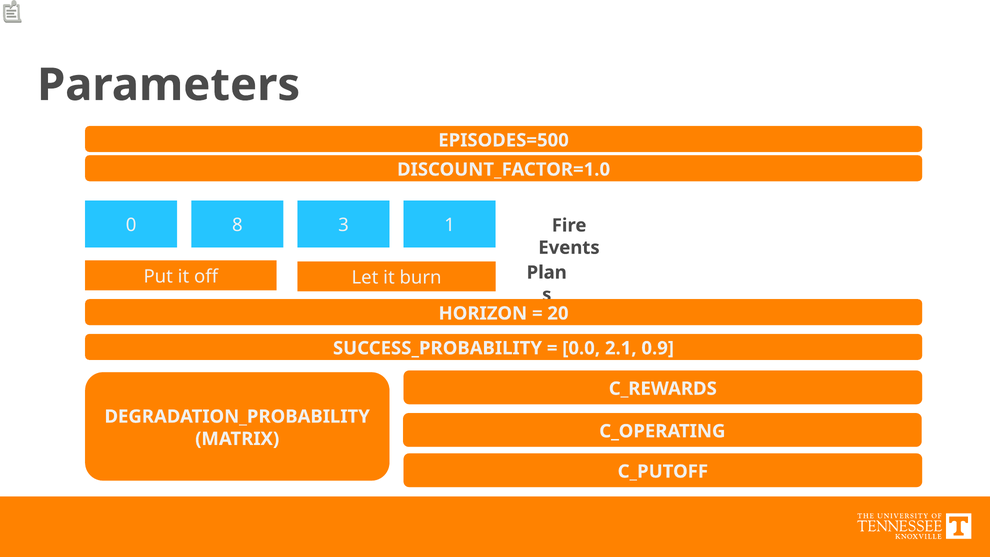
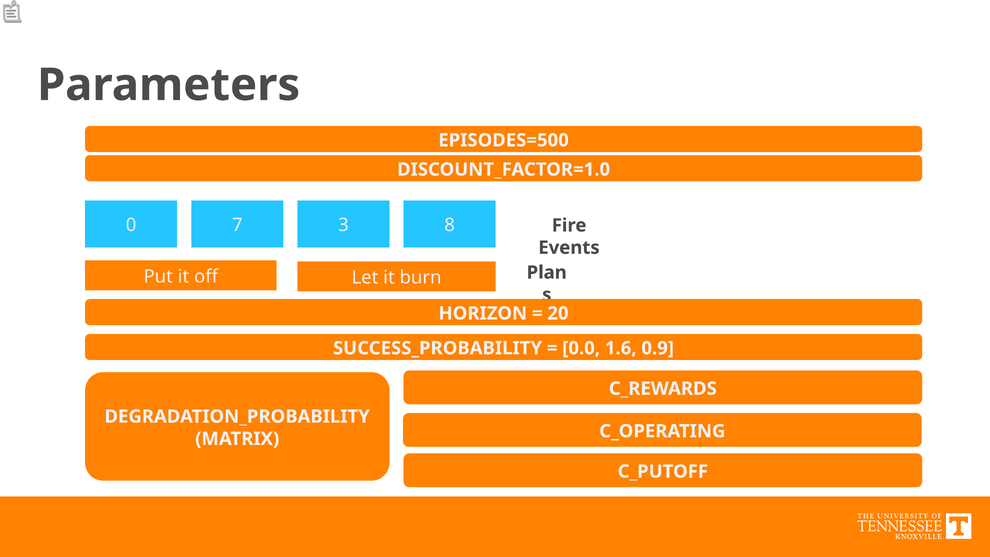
8: 8 -> 7
1: 1 -> 8
2.1: 2.1 -> 1.6
